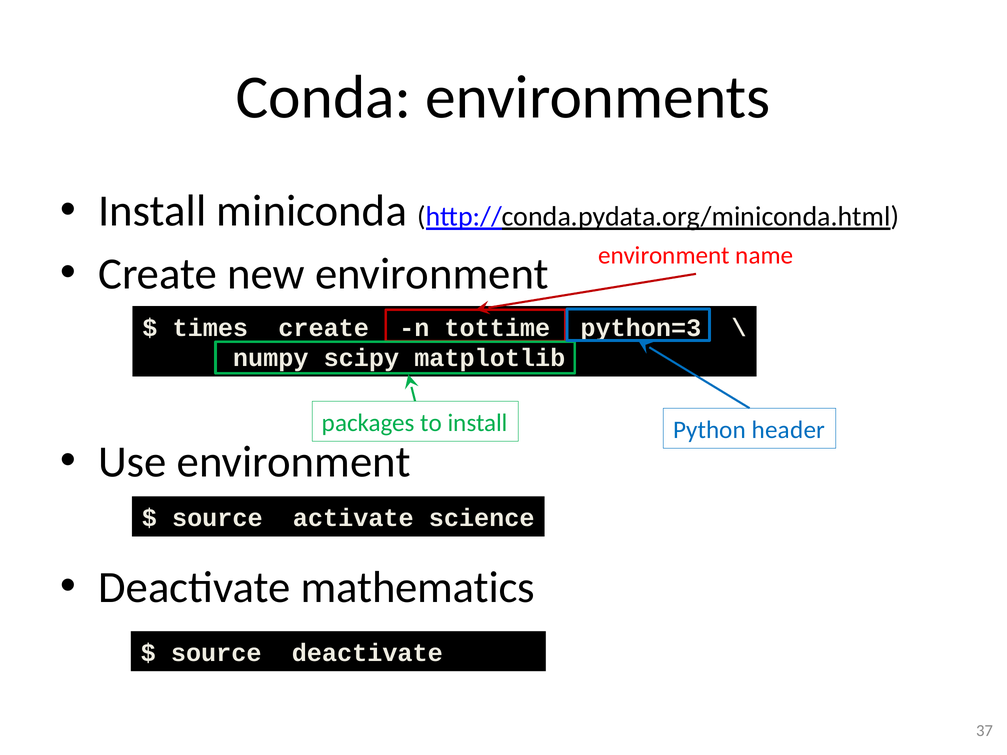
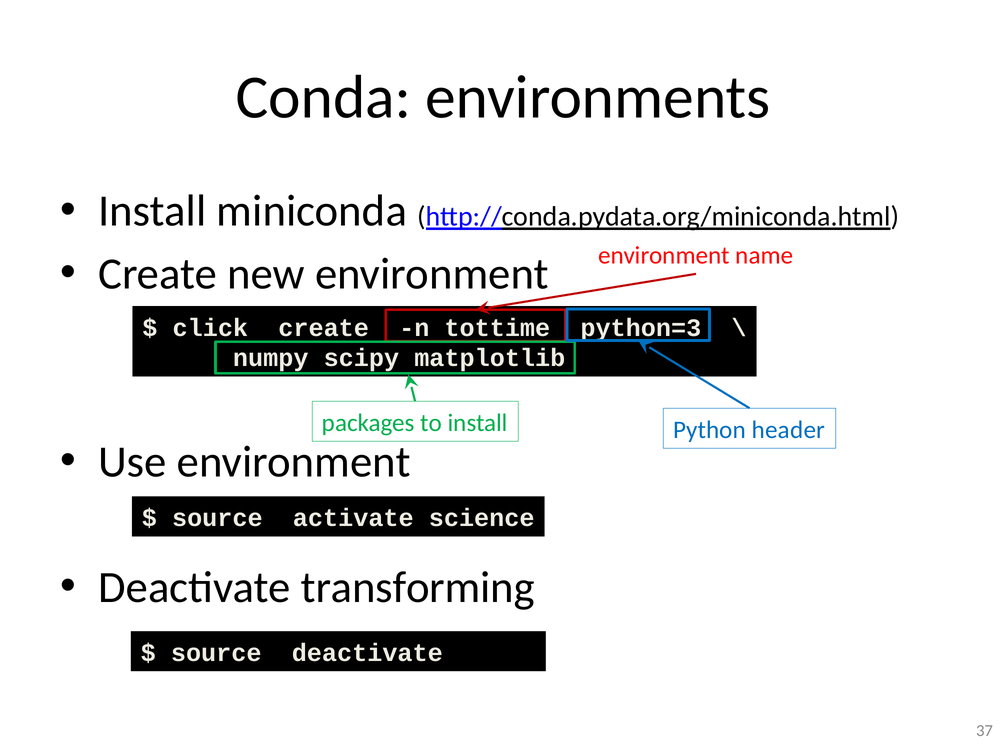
times: times -> click
mathematics: mathematics -> transforming
